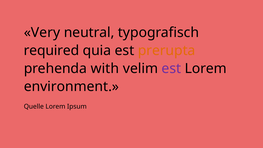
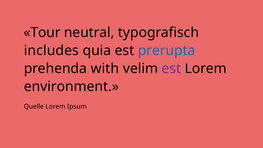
Very: Very -> Tour
required: required -> includes
prerupta colour: orange -> blue
